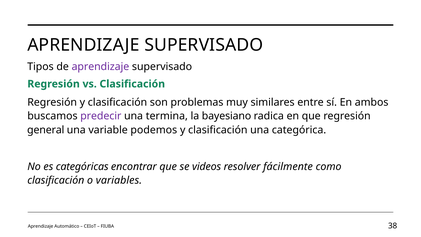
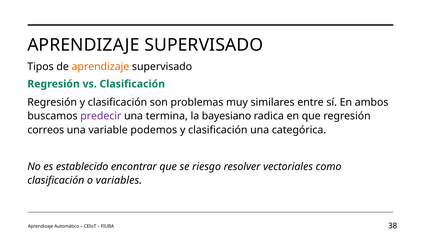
aprendizaje at (100, 67) colour: purple -> orange
general: general -> correos
categóricas: categóricas -> establecido
videos: videos -> riesgo
fácilmente: fácilmente -> vectoriales
